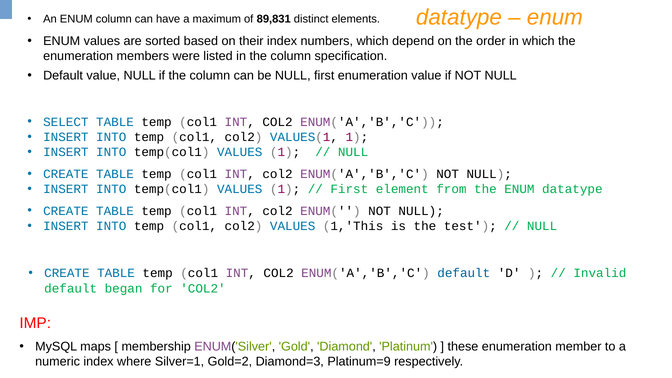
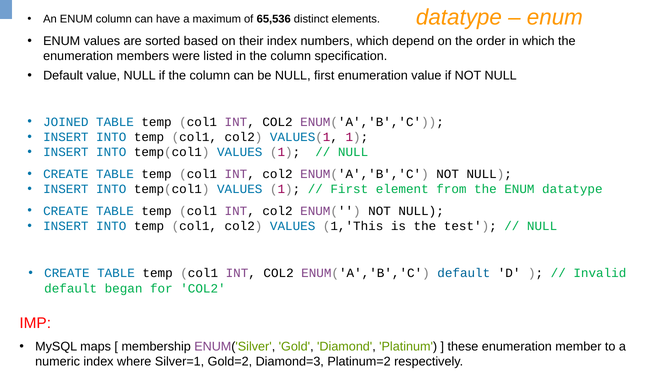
89,831: 89,831 -> 65,536
SELECT: SELECT -> JOINED
Platinum=9: Platinum=9 -> Platinum=2
